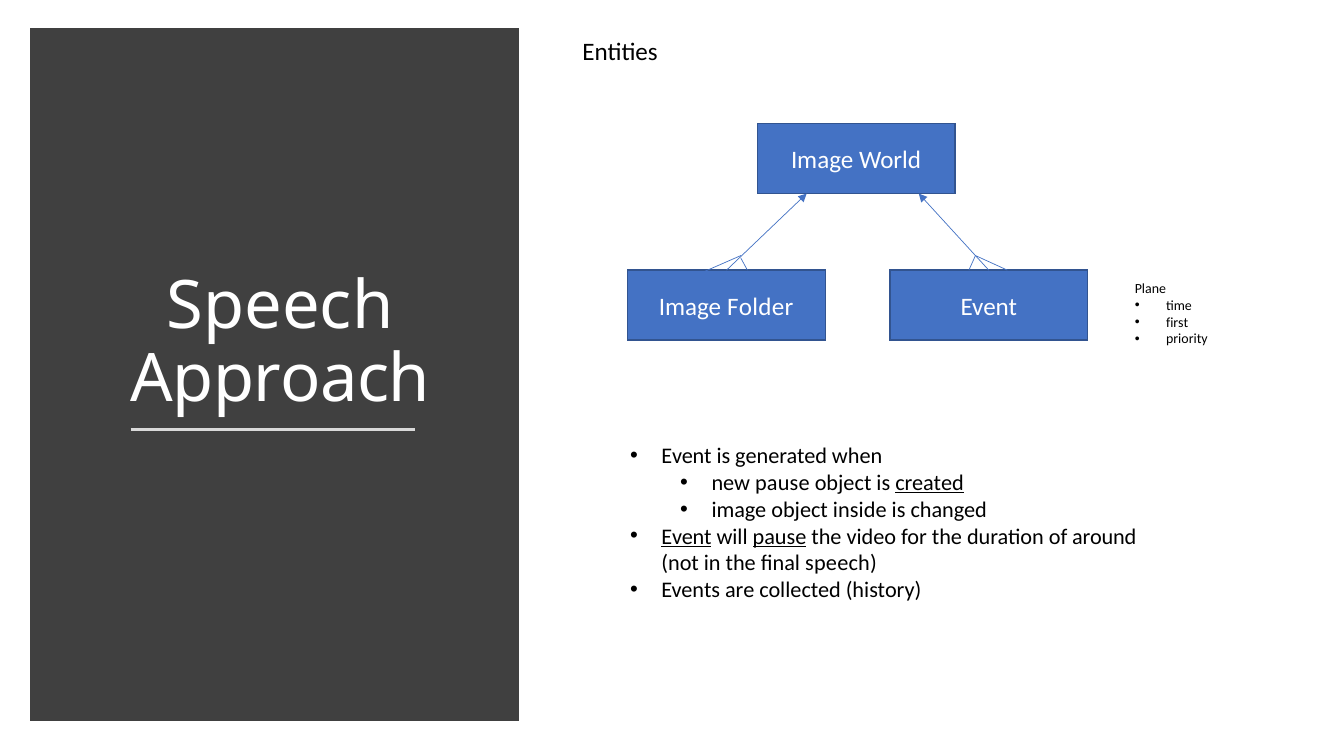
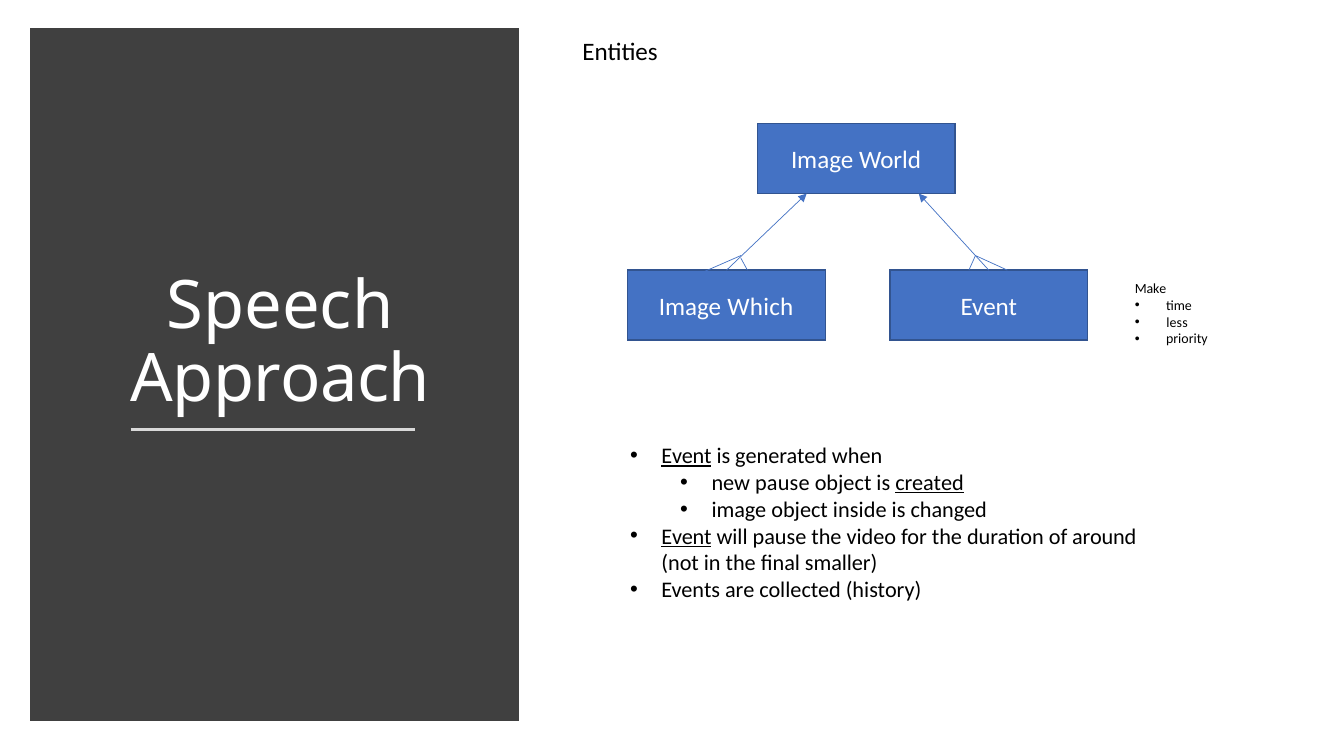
Plane: Plane -> Make
Folder: Folder -> Which
first: first -> less
Event at (687, 456) underline: none -> present
pause at (779, 536) underline: present -> none
final speech: speech -> smaller
